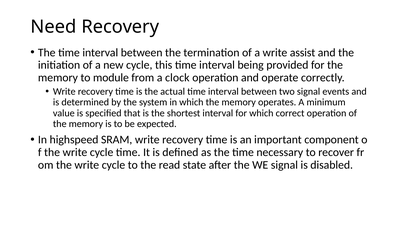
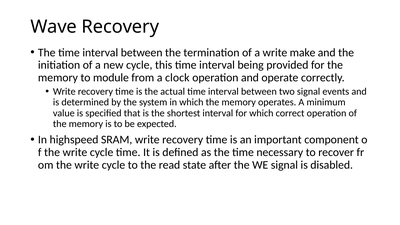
Need: Need -> Wave
assist: assist -> make
